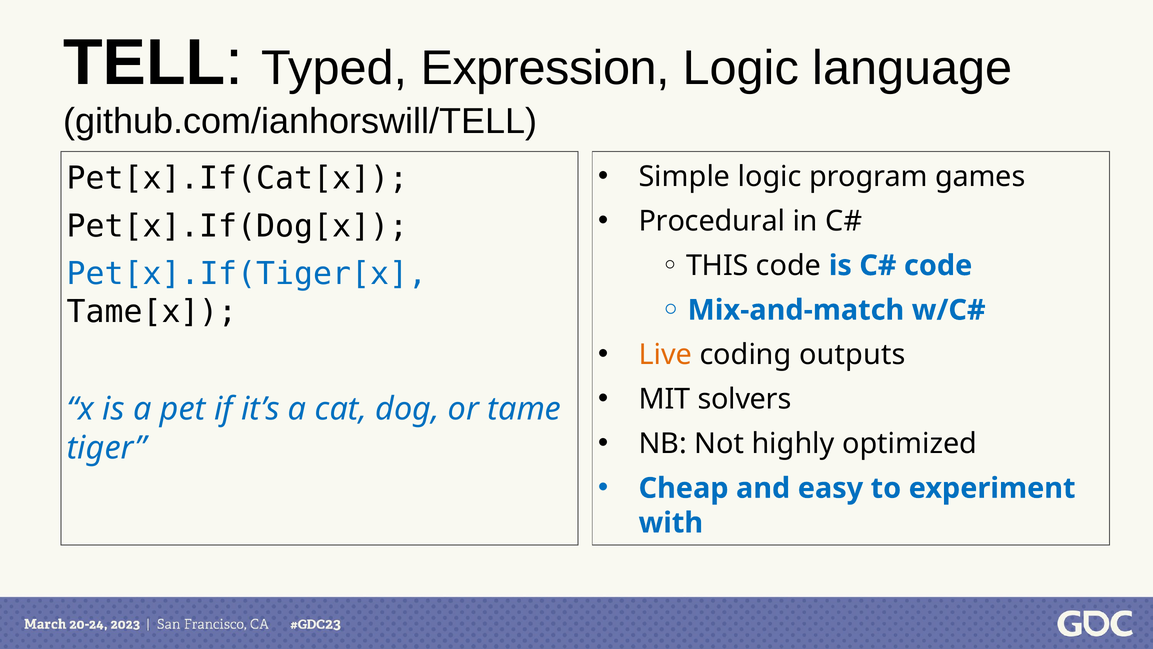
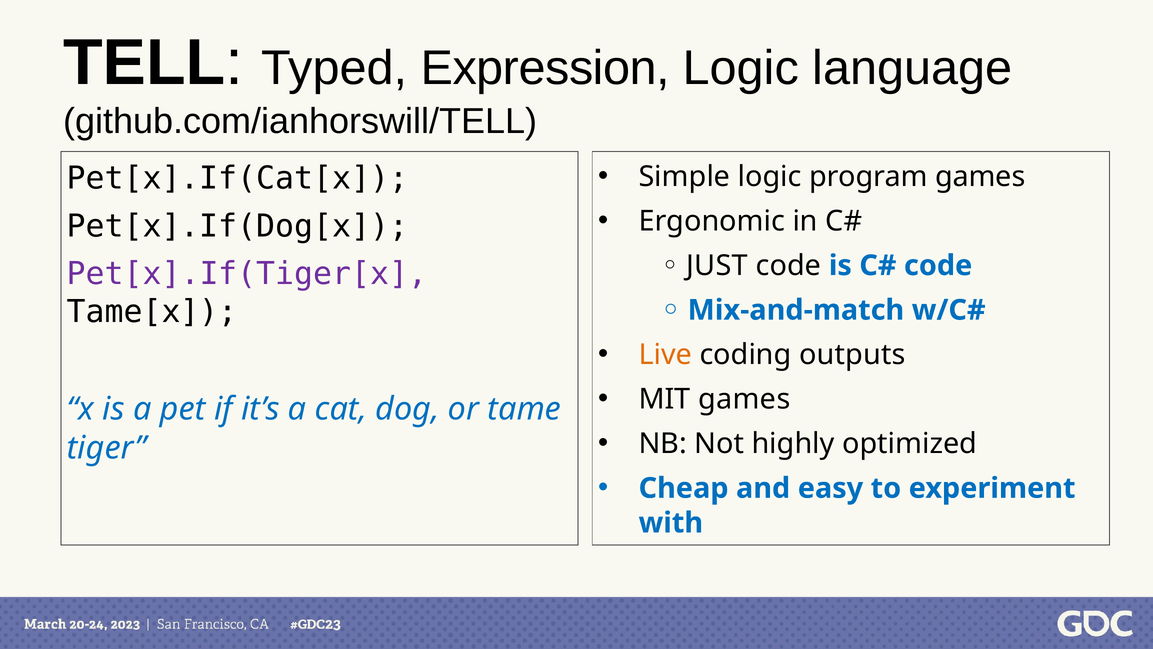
Procedural: Procedural -> Ergonomic
THIS: THIS -> JUST
Pet[x].If(Tiger[x colour: blue -> purple
MIT solvers: solvers -> games
